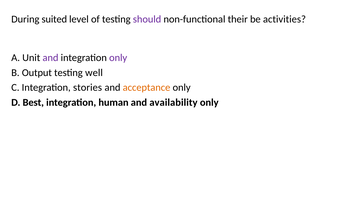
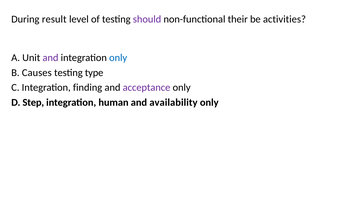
suited: suited -> result
only at (118, 58) colour: purple -> blue
Output: Output -> Causes
well: well -> type
stories: stories -> finding
acceptance colour: orange -> purple
Best: Best -> Step
